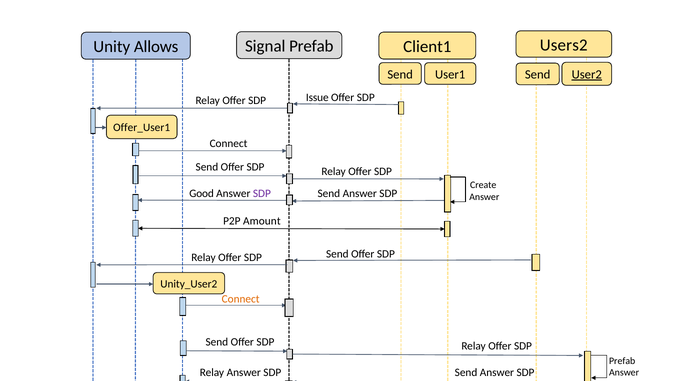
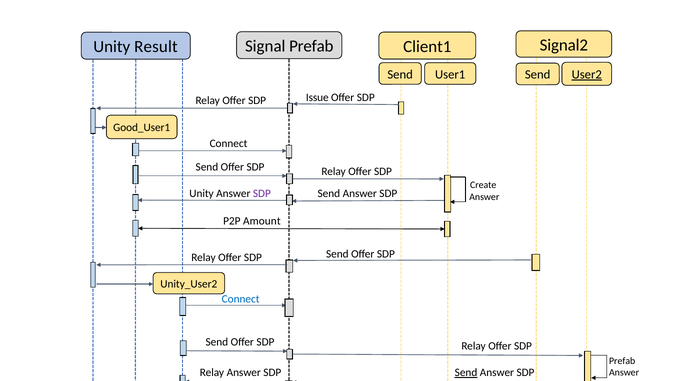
Users2: Users2 -> Signal2
Allows: Allows -> Result
Offer_User1: Offer_User1 -> Good_User1
Good at (202, 193): Good -> Unity
Connect at (241, 299) colour: orange -> blue
Send at (466, 372) underline: none -> present
